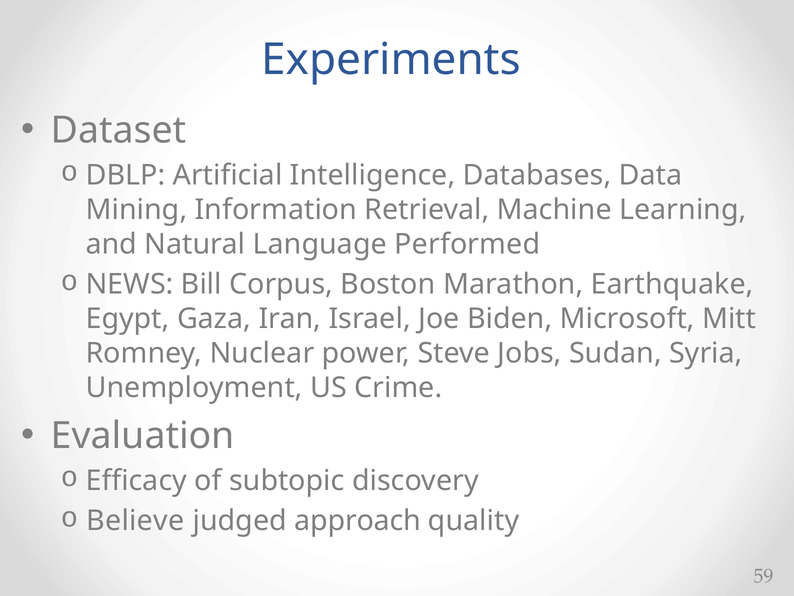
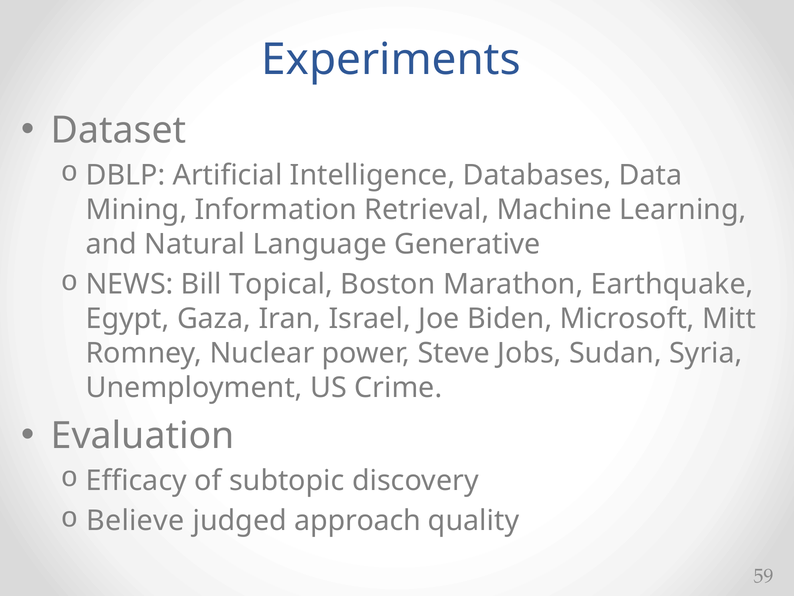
Performed: Performed -> Generative
Corpus: Corpus -> Topical
